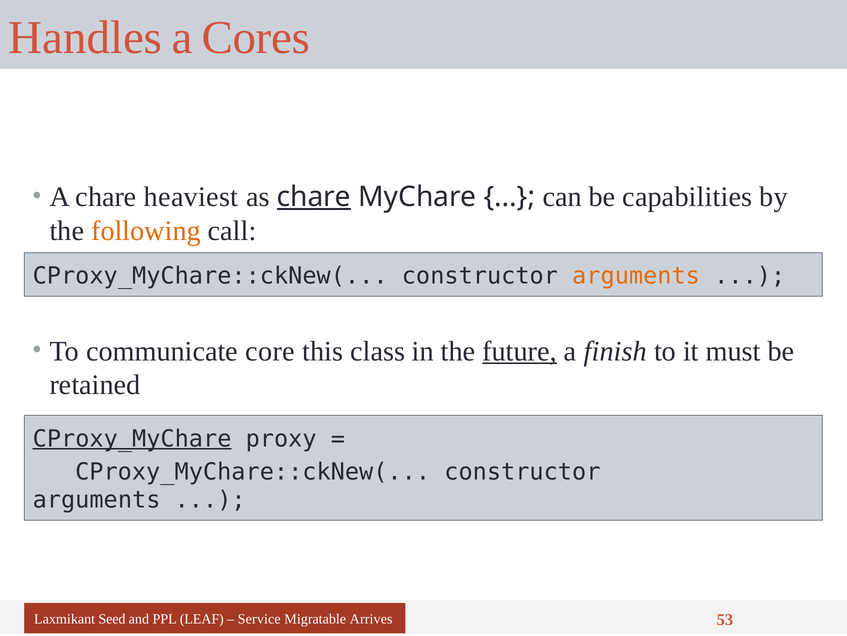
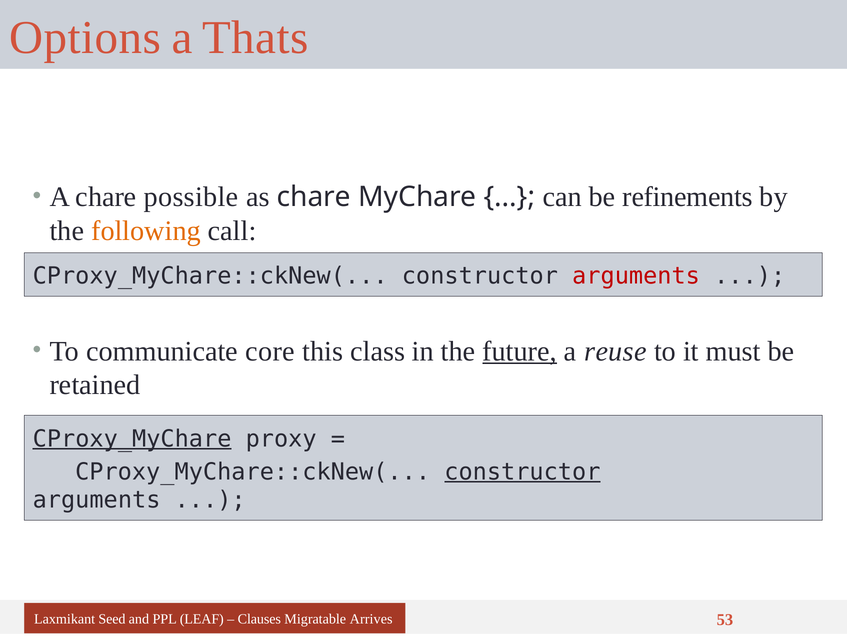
Handles: Handles -> Options
Cores: Cores -> Thats
heaviest: heaviest -> possible
chare at (314, 197) underline: present -> none
capabilities: capabilities -> refinements
arguments at (636, 276) colour: orange -> red
finish: finish -> reuse
constructor at (522, 471) underline: none -> present
Service: Service -> Clauses
